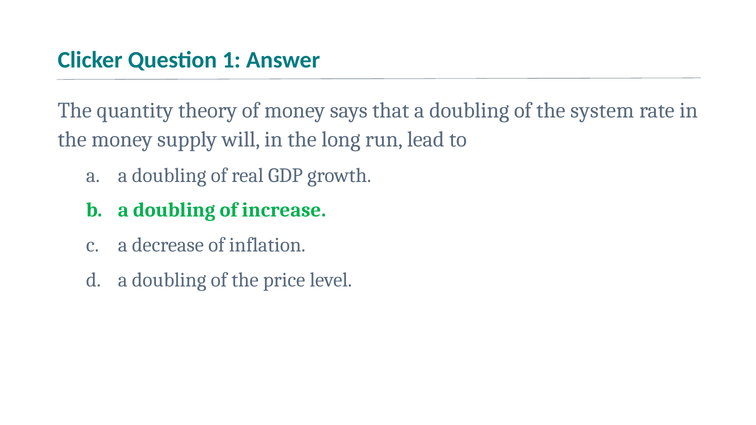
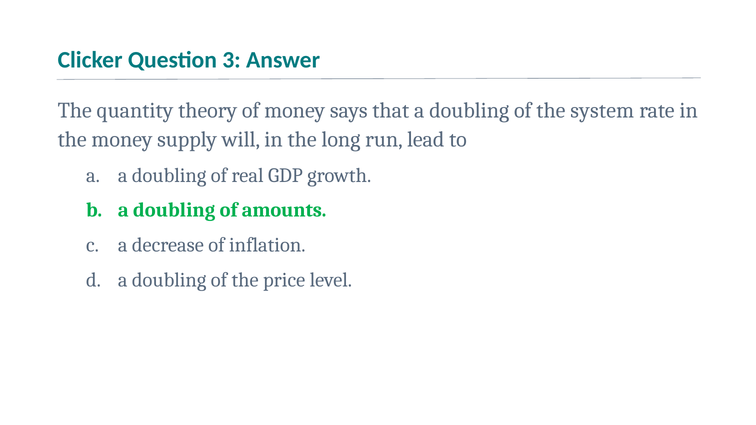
1: 1 -> 3
increase: increase -> amounts
